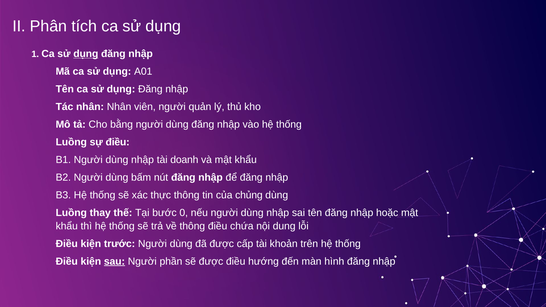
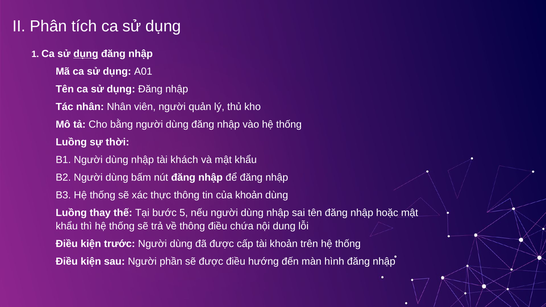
sự điều: điều -> thời
doanh: doanh -> khách
của chủng: chủng -> khoản
0: 0 -> 5
sau underline: present -> none
